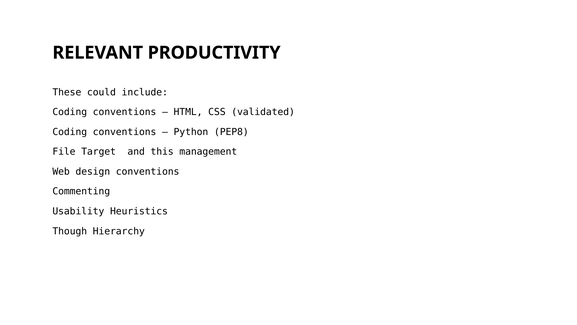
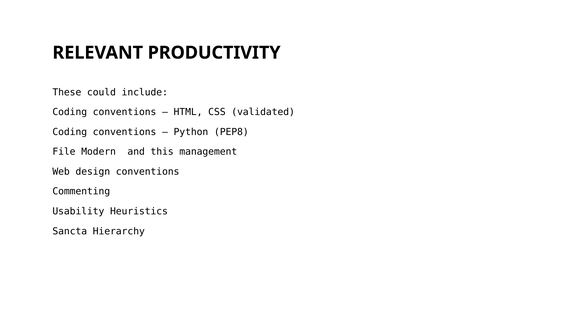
Target: Target -> Modern
Though: Though -> Sancta
